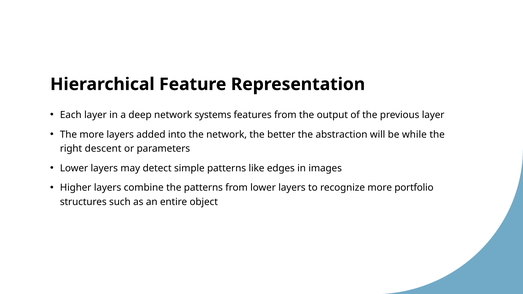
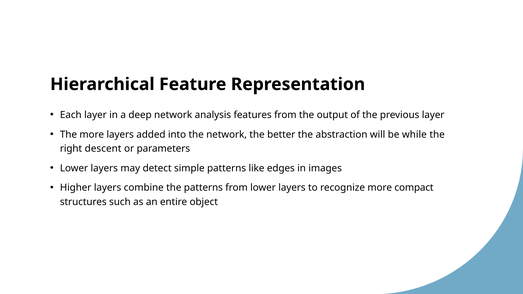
systems: systems -> analysis
portfolio: portfolio -> compact
